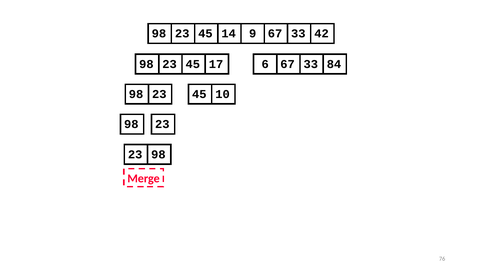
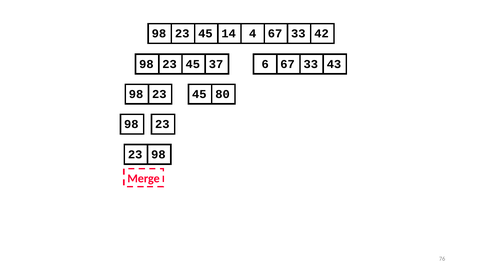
9: 9 -> 4
17: 17 -> 37
84: 84 -> 43
10: 10 -> 80
